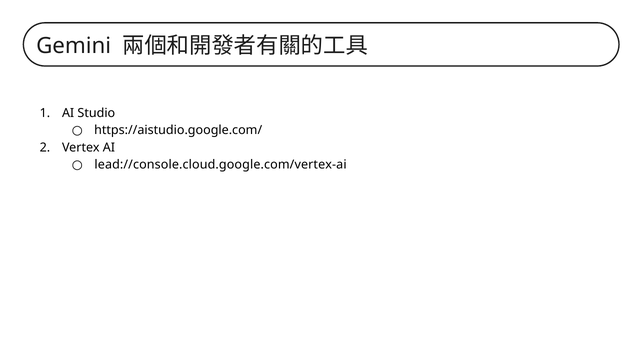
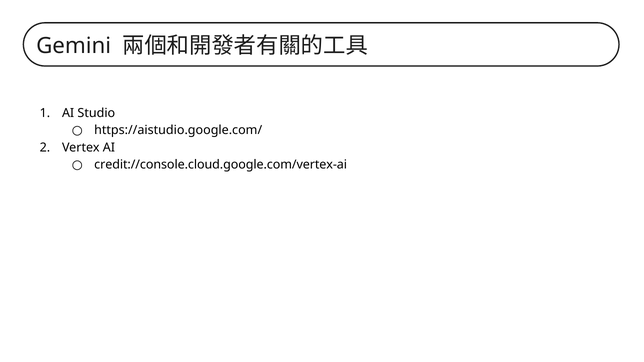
lead://console.cloud.google.com/vertex-ai: lead://console.cloud.google.com/vertex-ai -> credit://console.cloud.google.com/vertex-ai
